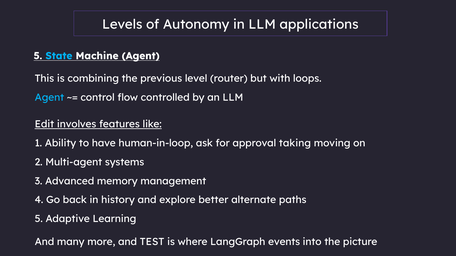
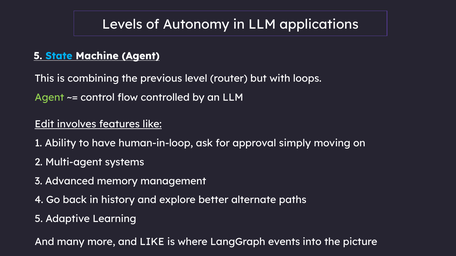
Agent at (49, 98) colour: light blue -> light green
taking: taking -> simply
and TEST: TEST -> LIKE
